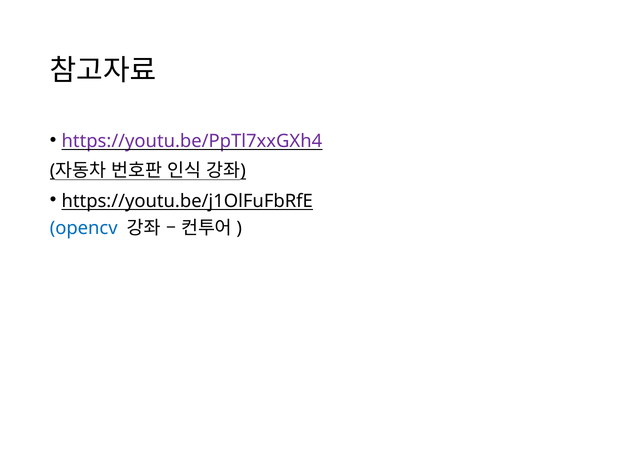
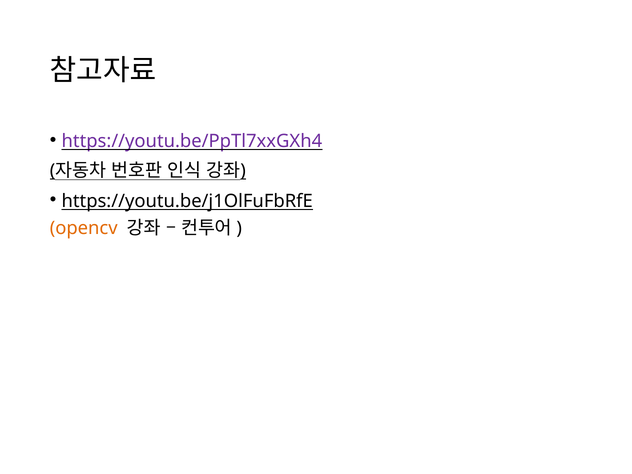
opencv colour: blue -> orange
